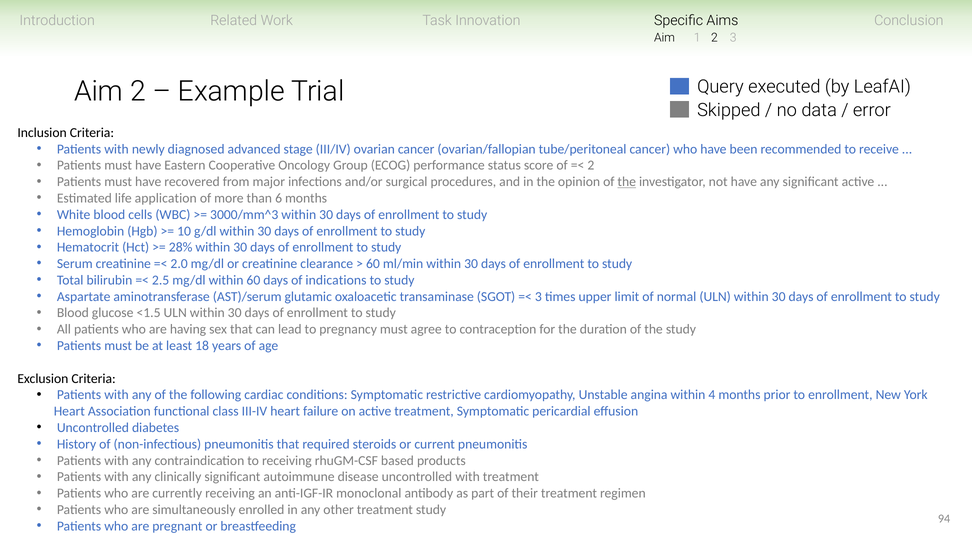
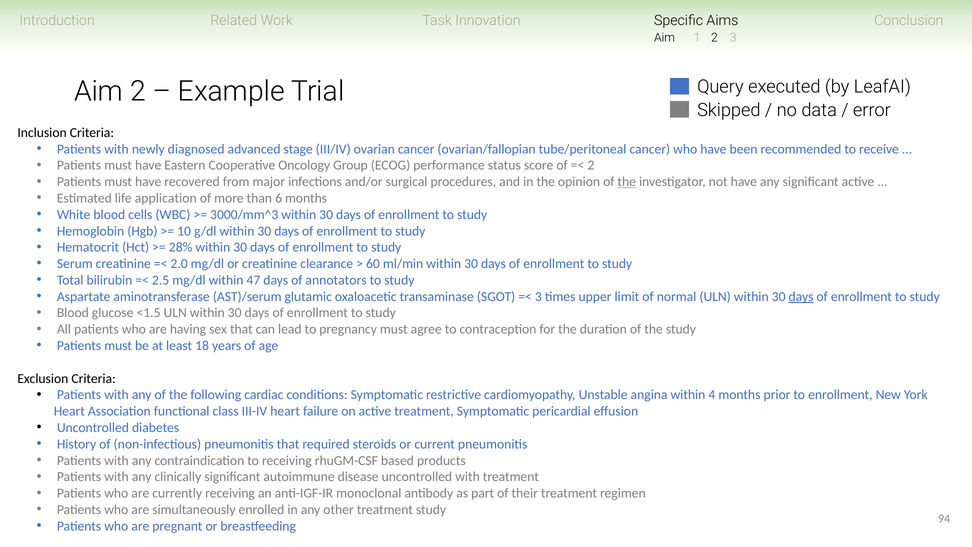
within 60: 60 -> 47
indications: indications -> annotators
days at (801, 296) underline: none -> present
